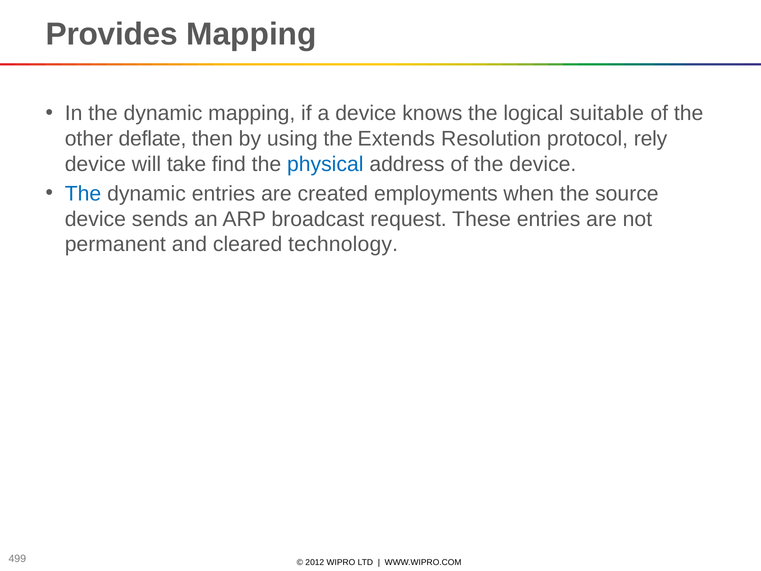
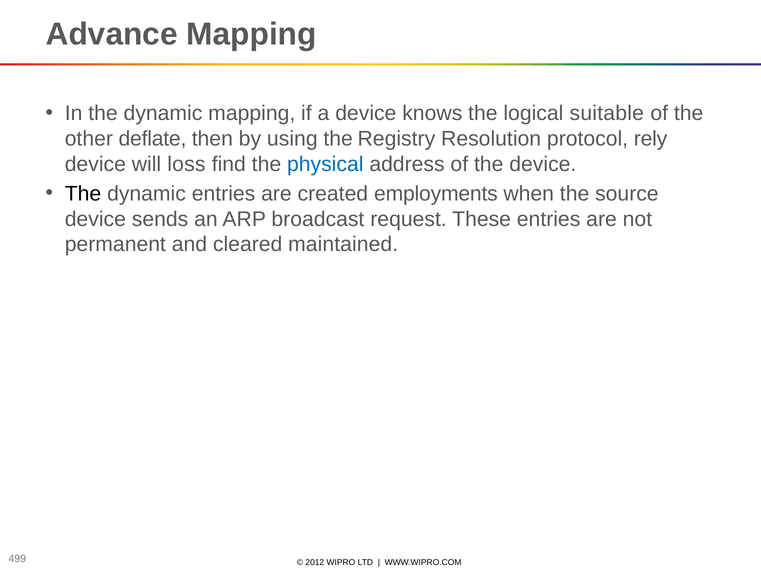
Provides: Provides -> Advance
Extends: Extends -> Registry
take: take -> loss
The at (83, 194) colour: blue -> black
technology: technology -> maintained
